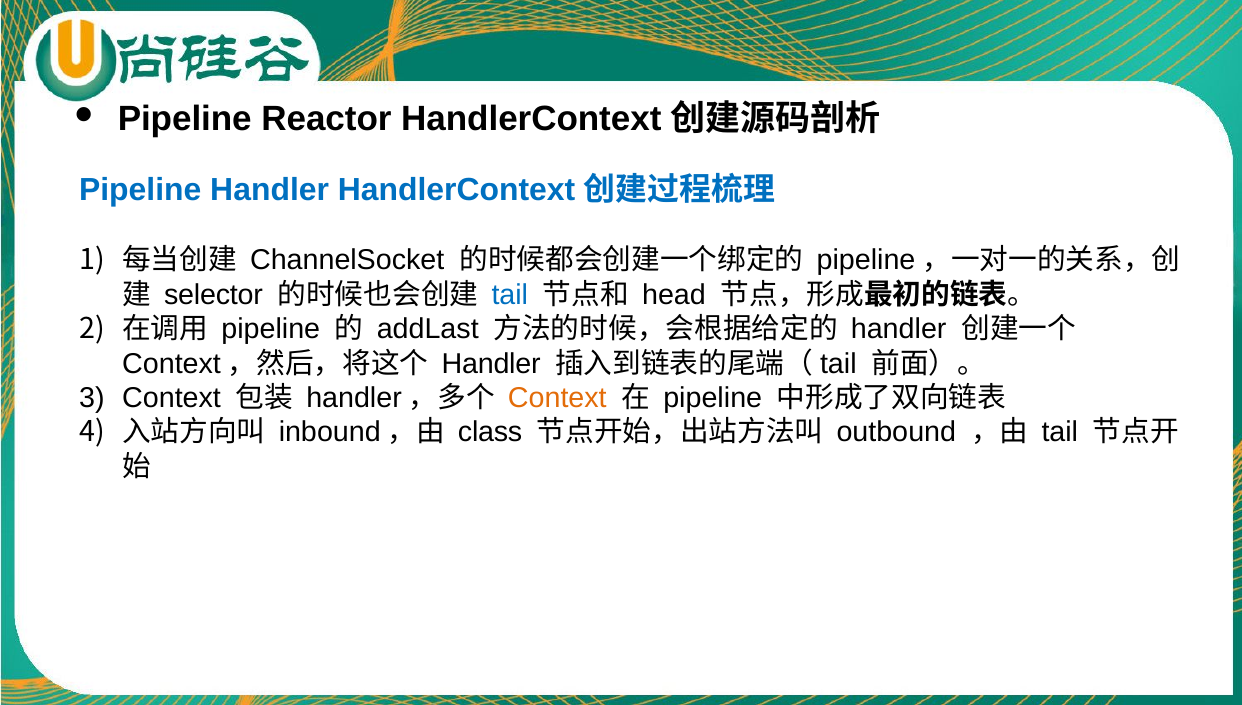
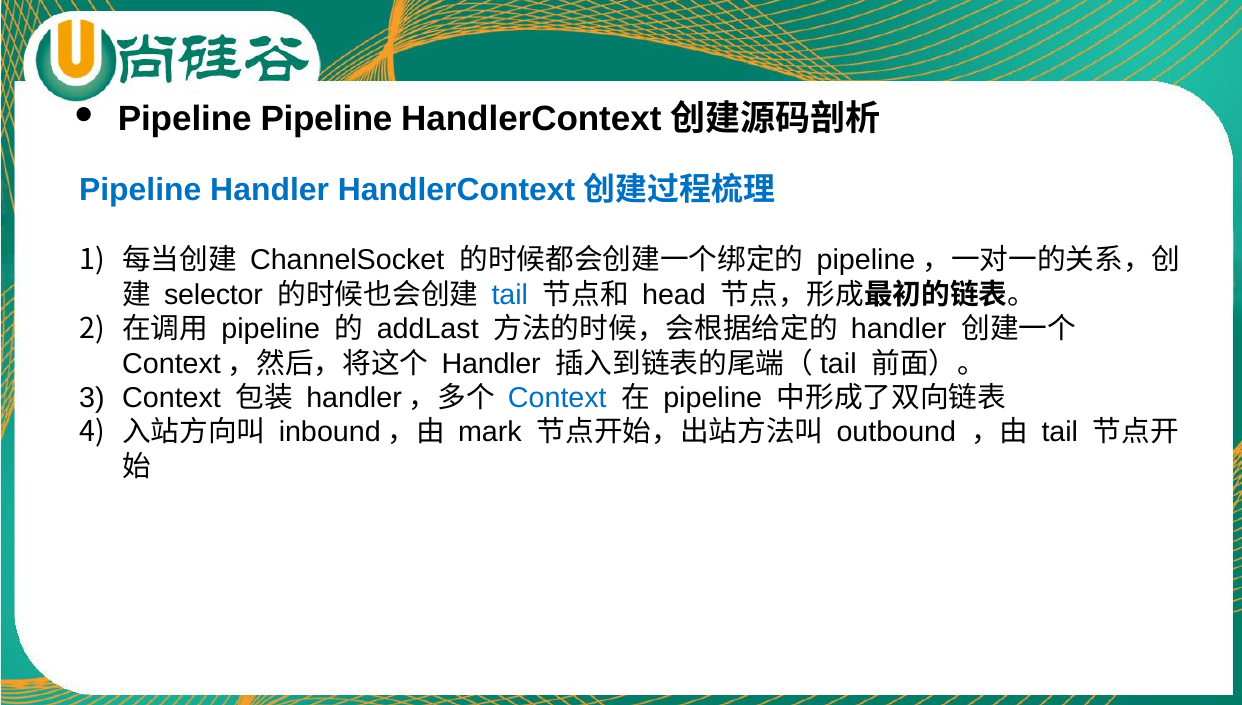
Pipeline Reactor: Reactor -> Pipeline
Context at (557, 398) colour: orange -> blue
class: class -> mark
